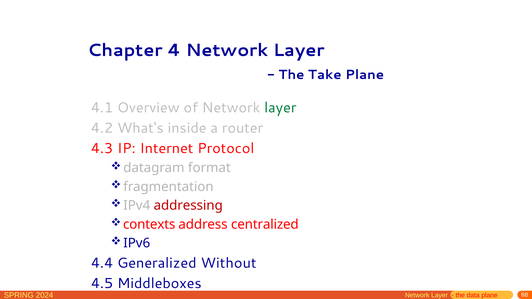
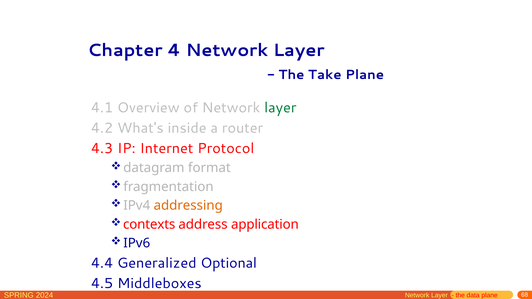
addressing colour: red -> orange
centralized: centralized -> application
Without: Without -> Optional
